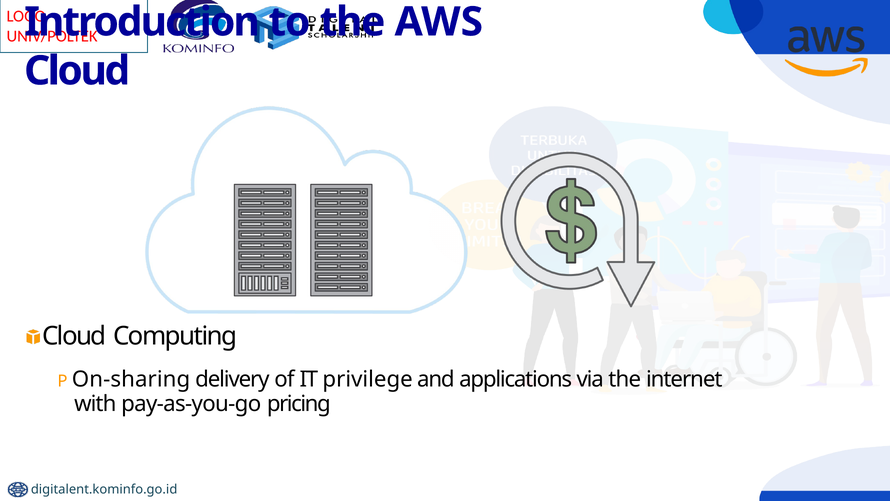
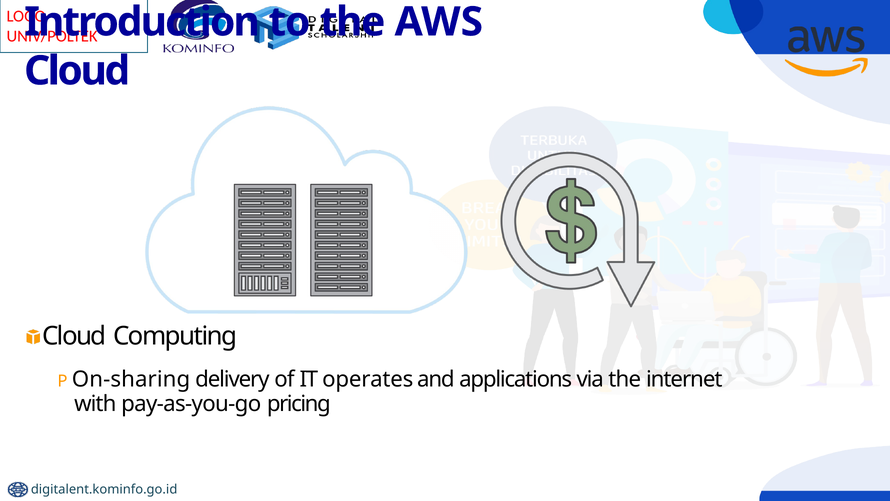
privilege: privilege -> operates
